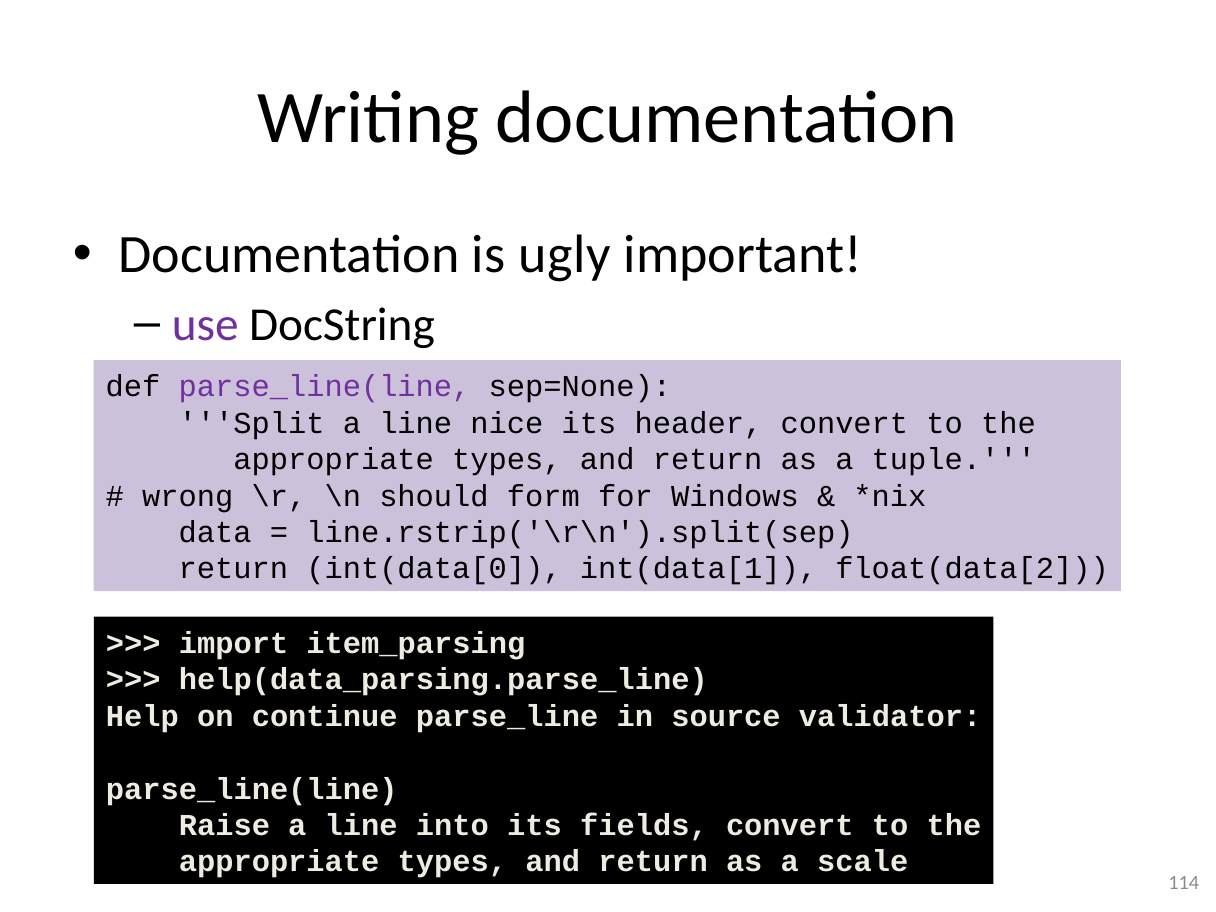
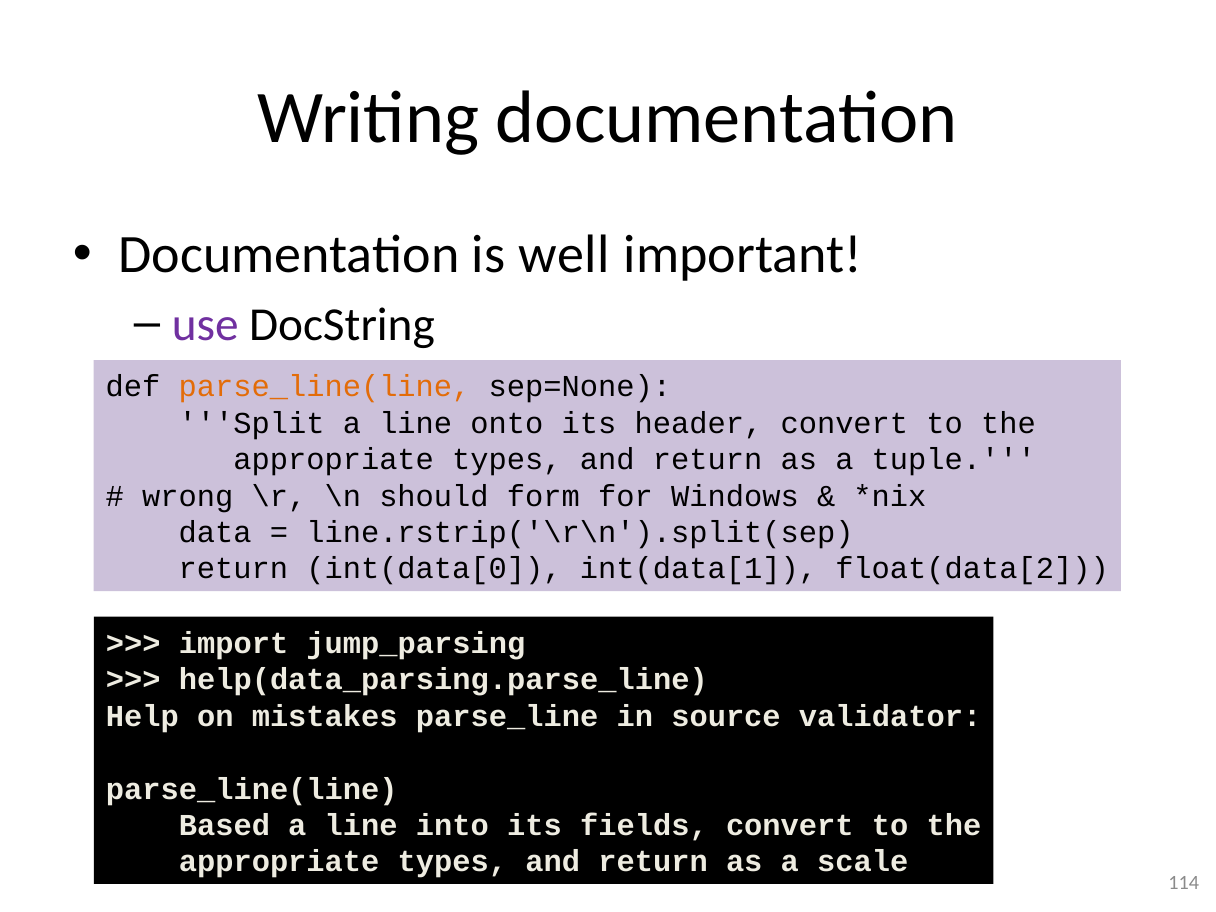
ugly: ugly -> well
parse_line(line at (325, 387) colour: purple -> orange
nice: nice -> onto
item_parsing: item_parsing -> jump_parsing
continue: continue -> mistakes
Raise: Raise -> Based
